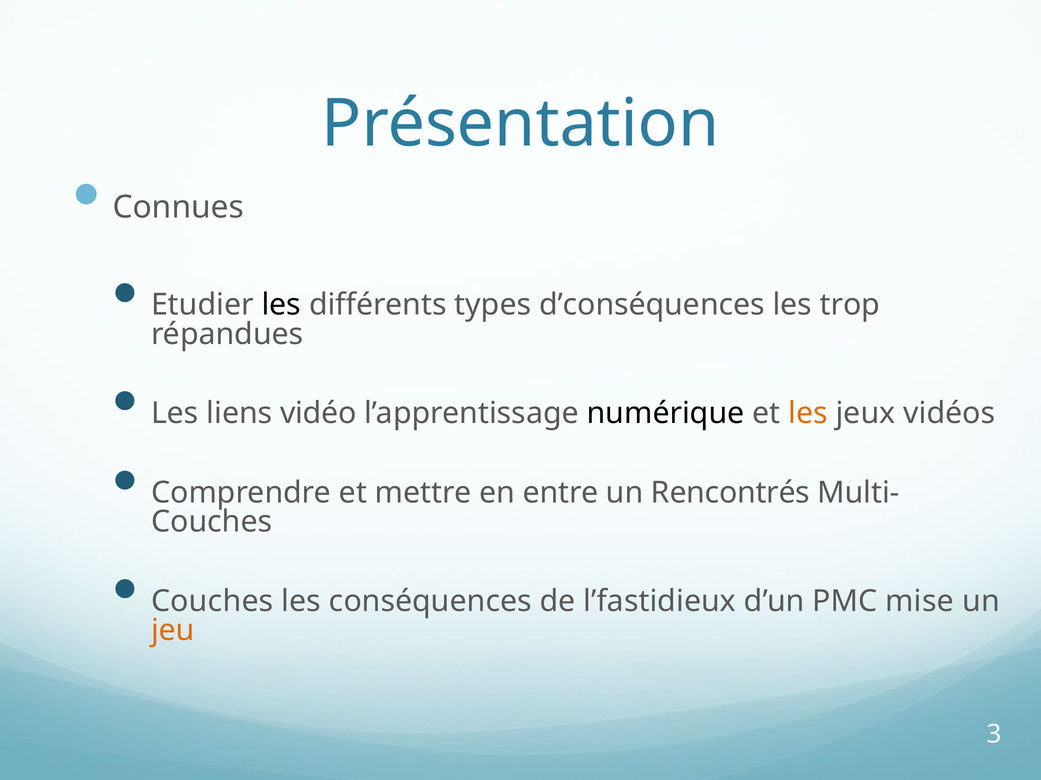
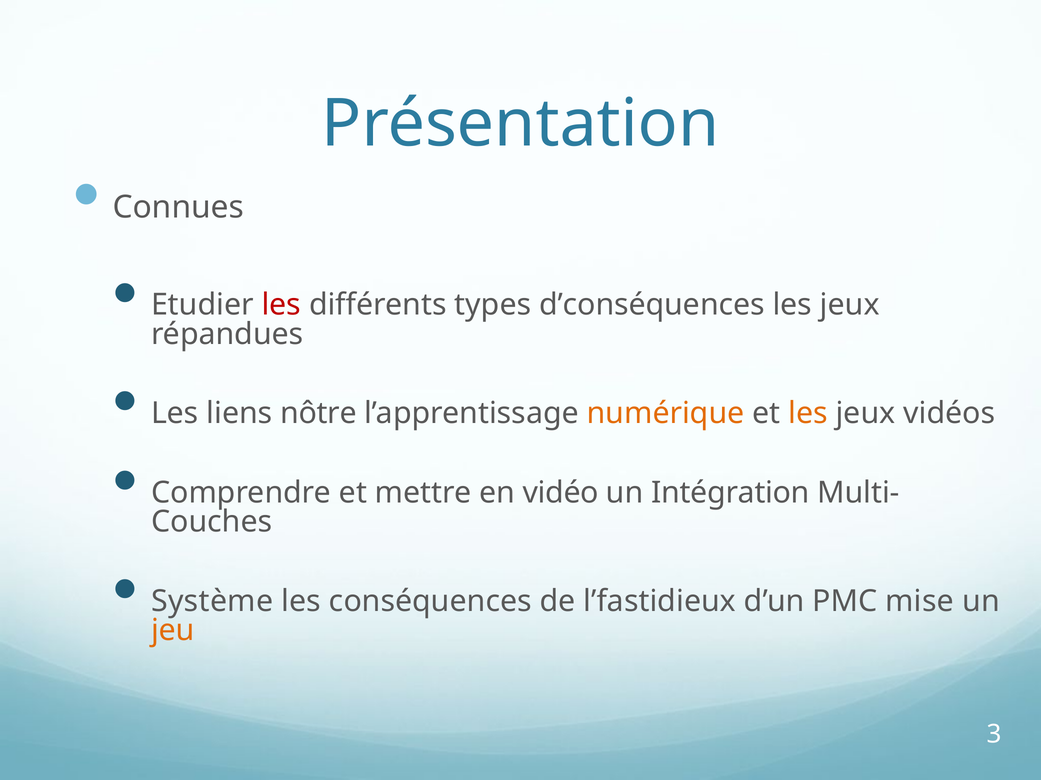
les at (281, 305) colour: black -> red
trop at (850, 305): trop -> jeux
vidéo: vidéo -> nôtre
numérique colour: black -> orange
entre: entre -> vidéo
Rencontrés: Rencontrés -> Intégration
Couches at (212, 602): Couches -> Système
